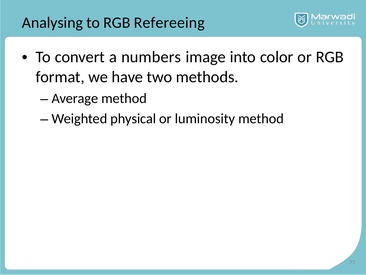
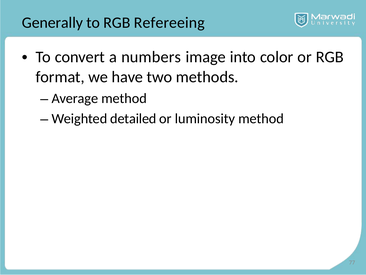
Analysing: Analysing -> Generally
physical: physical -> detailed
